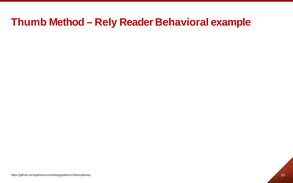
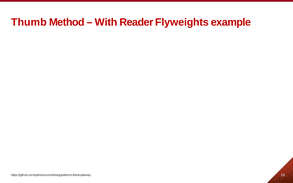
Rely: Rely -> With
Behavioral: Behavioral -> Flyweights
